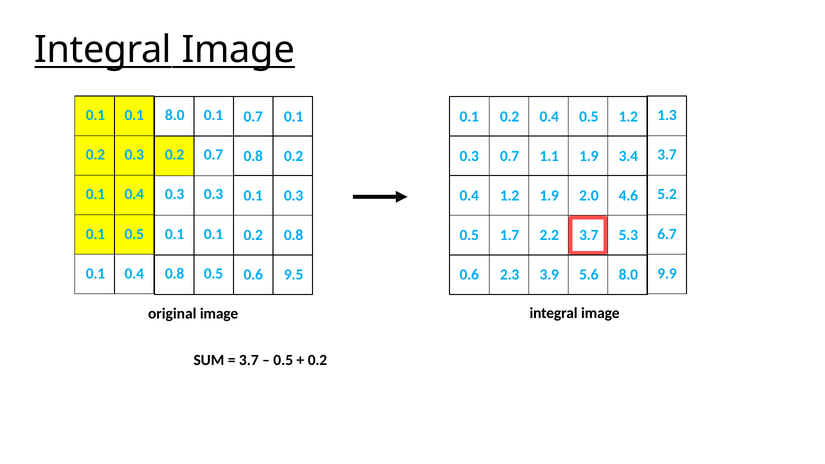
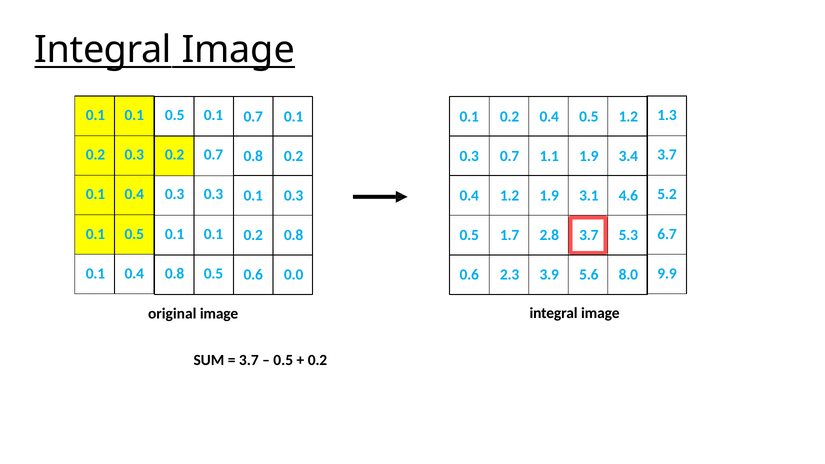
0.1 0.1 8.0: 8.0 -> 0.5
2.0: 2.0 -> 3.1
2.2: 2.2 -> 2.8
9.5: 9.5 -> 0.0
